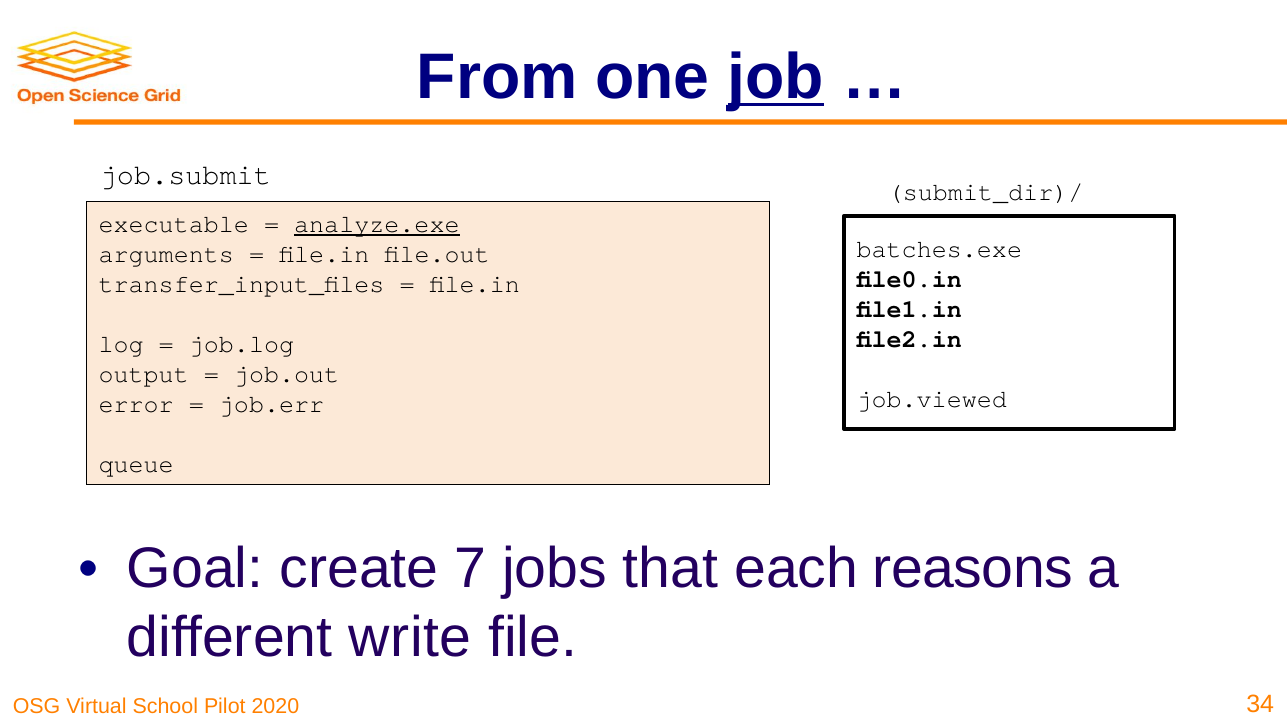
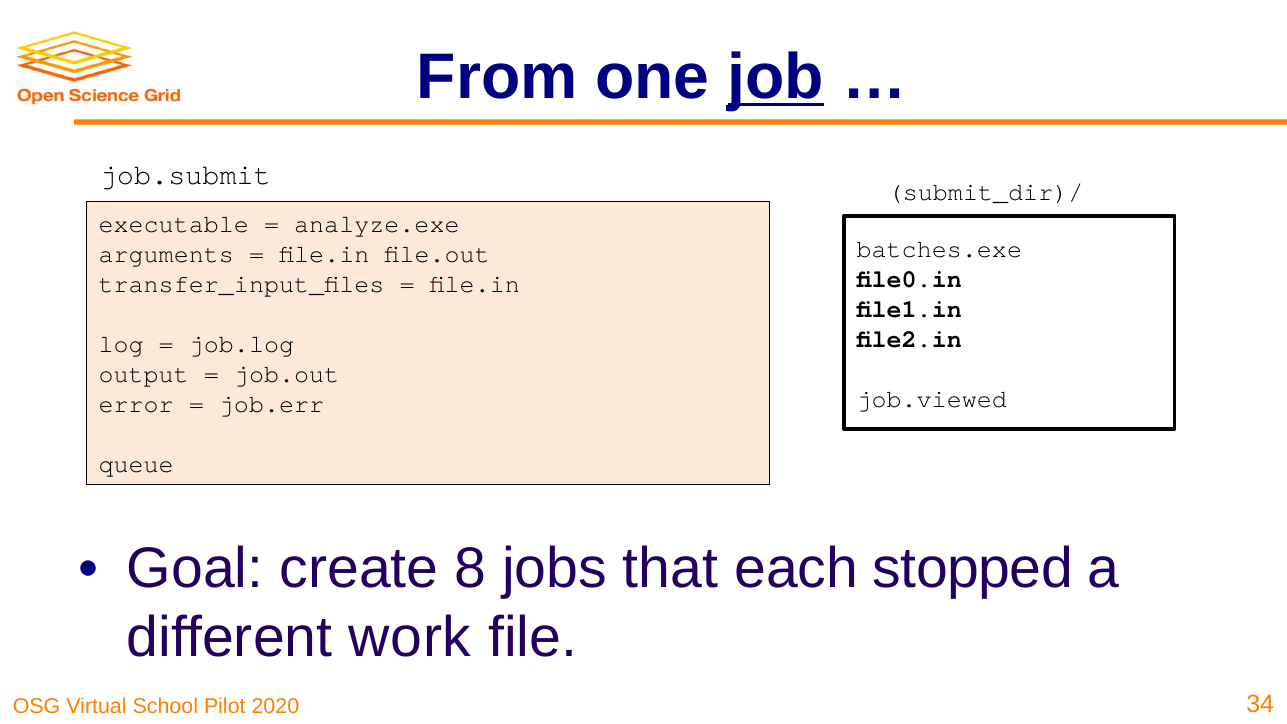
analyze.exe underline: present -> none
7: 7 -> 8
reasons: reasons -> stopped
write: write -> work
